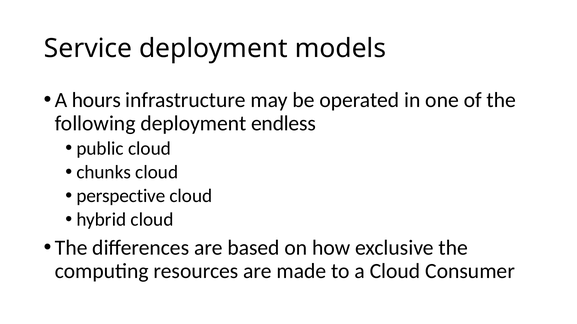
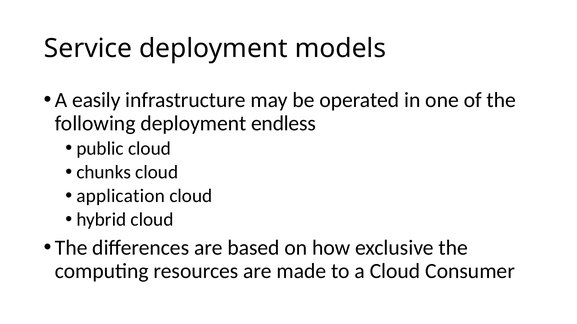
hours: hours -> easily
perspective: perspective -> application
